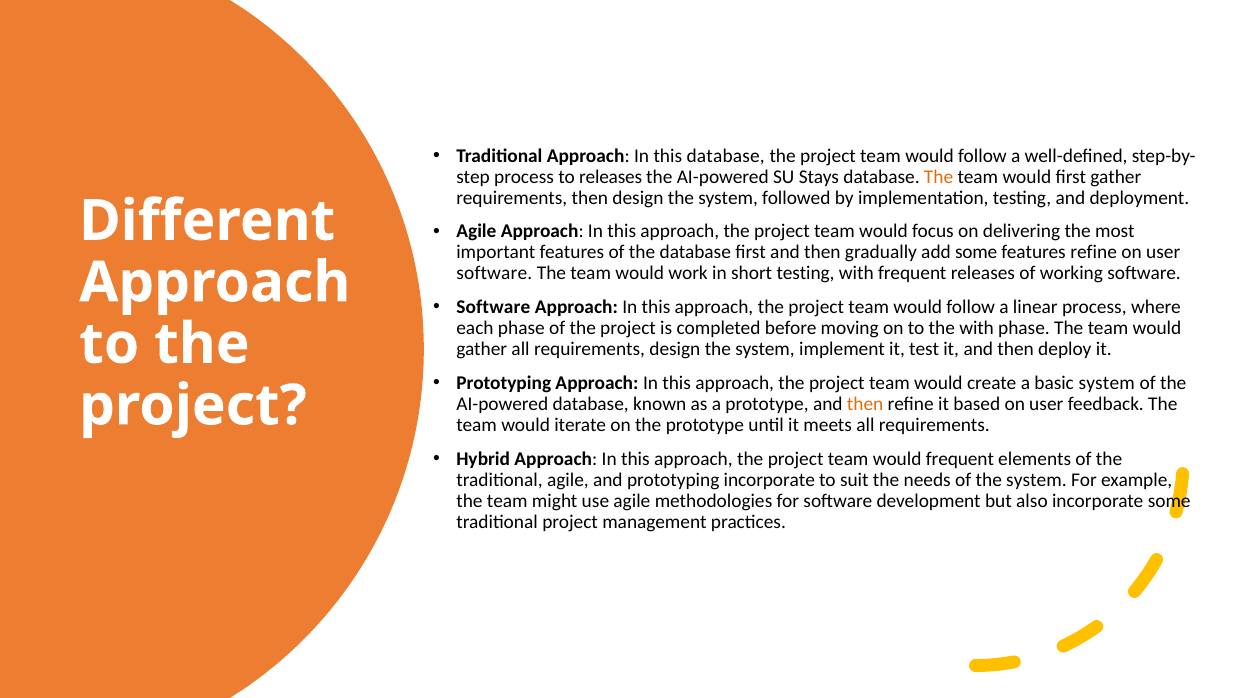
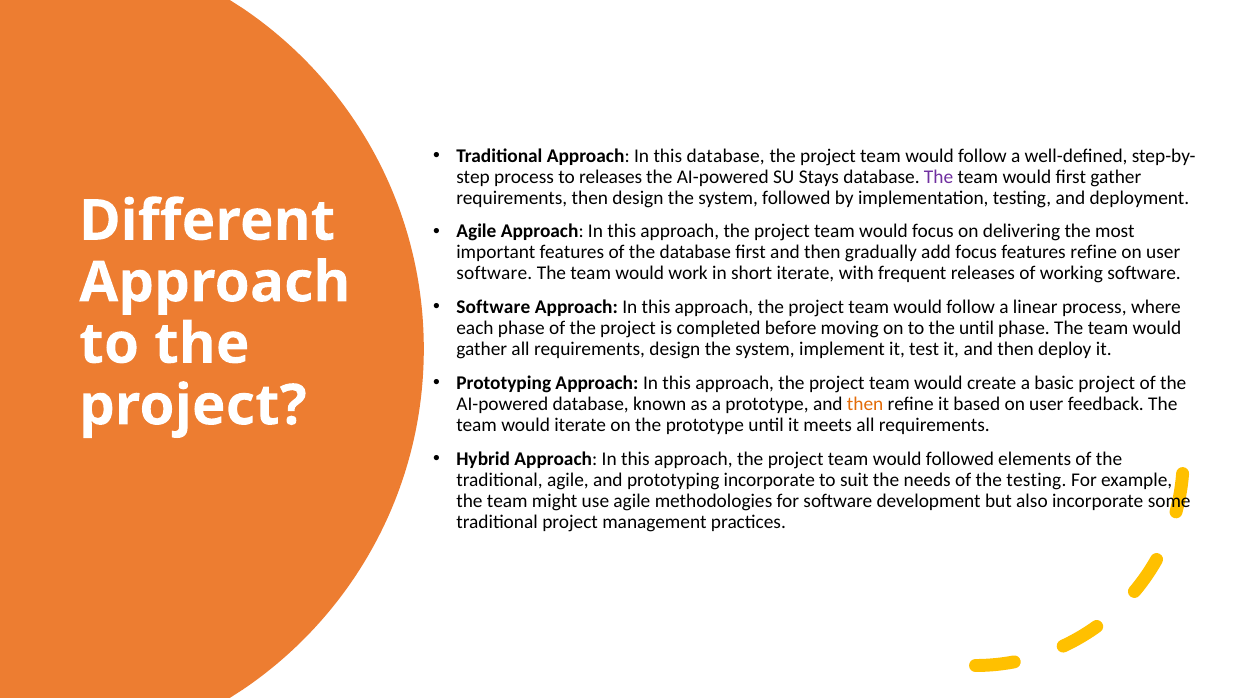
The at (939, 177) colour: orange -> purple
add some: some -> focus
short testing: testing -> iterate
the with: with -> until
basic system: system -> project
would frequent: frequent -> followed
of the system: system -> testing
